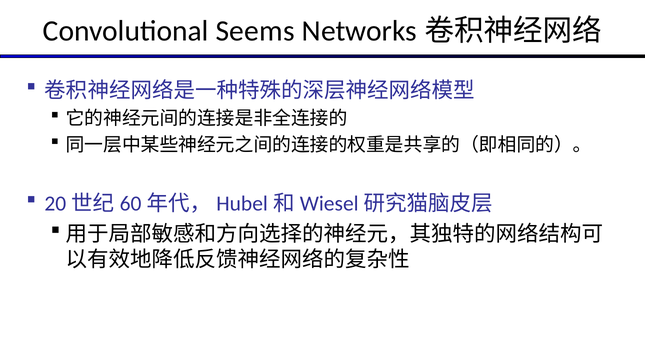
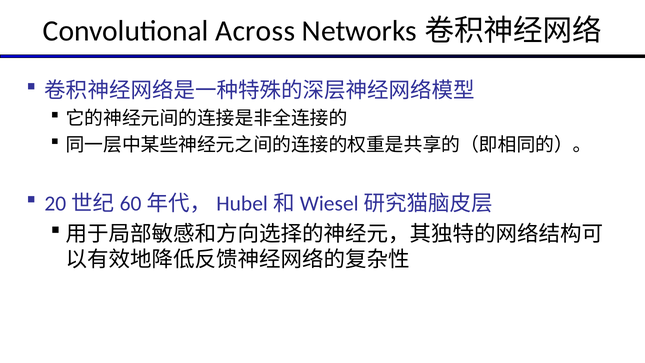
Seems: Seems -> Across
